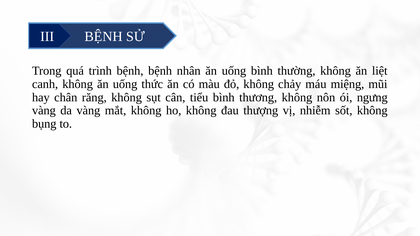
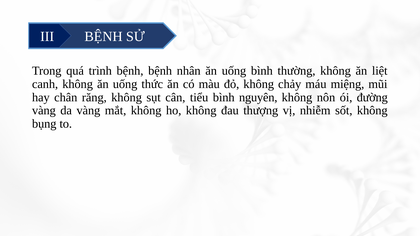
thương: thương -> nguyên
ngưng: ngưng -> đường
